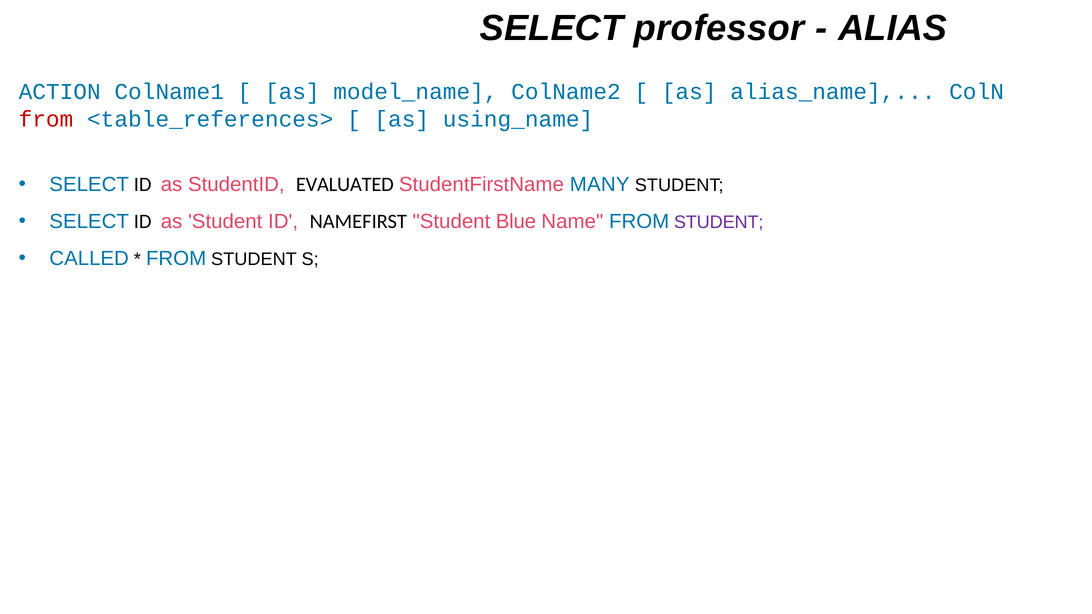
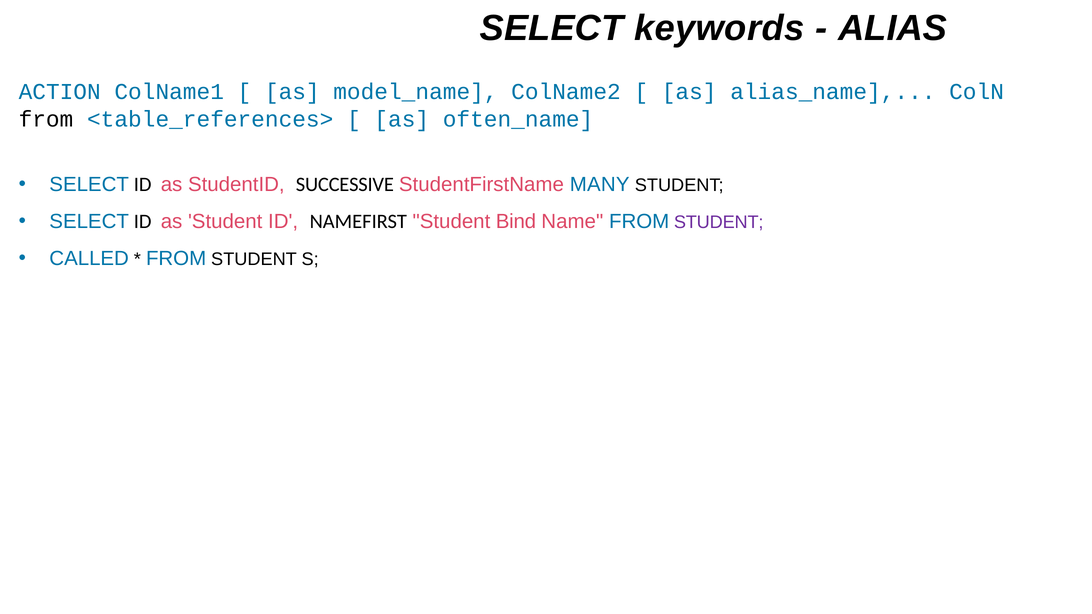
professor: professor -> keywords
from at (46, 119) colour: red -> black
using_name: using_name -> often_name
EVALUATED: EVALUATED -> SUCCESSIVE
Blue: Blue -> Bind
